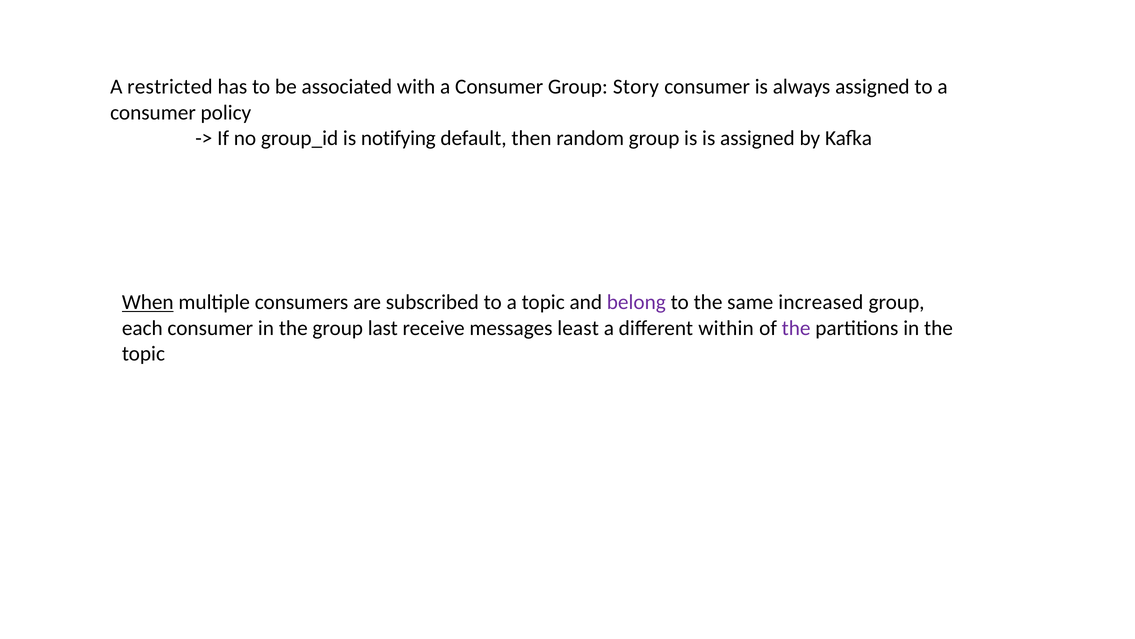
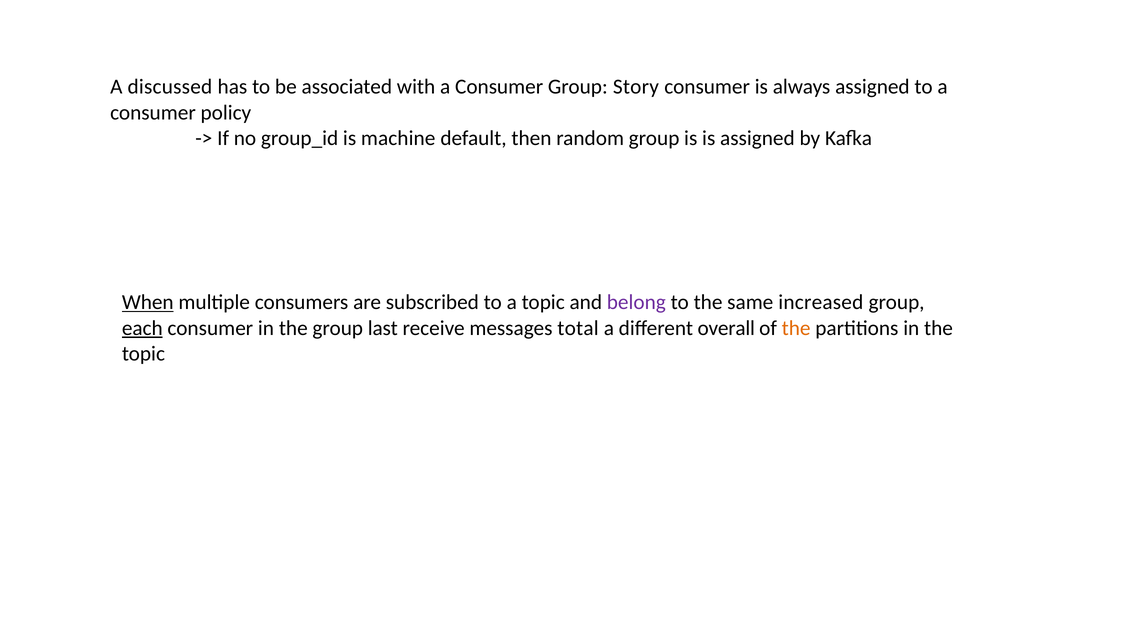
restricted: restricted -> discussed
notifying: notifying -> machine
each underline: none -> present
least: least -> total
within: within -> overall
the at (796, 328) colour: purple -> orange
